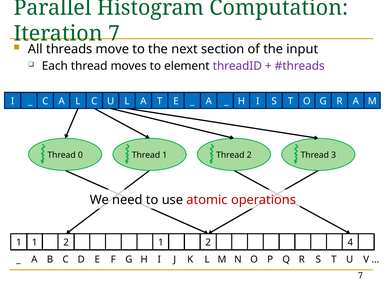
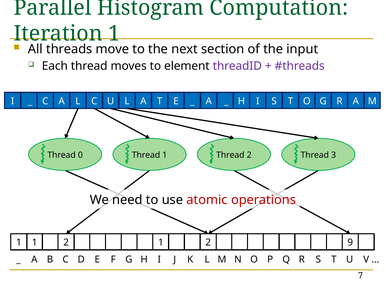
7 at (114, 34): 7 -> 1
4: 4 -> 9
